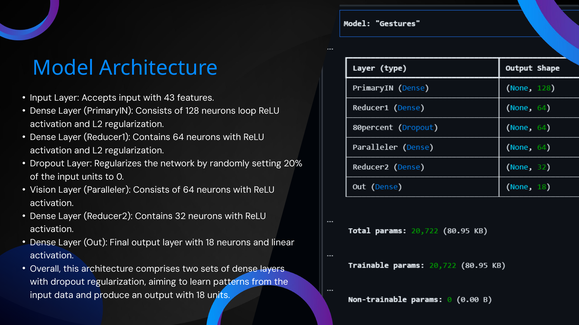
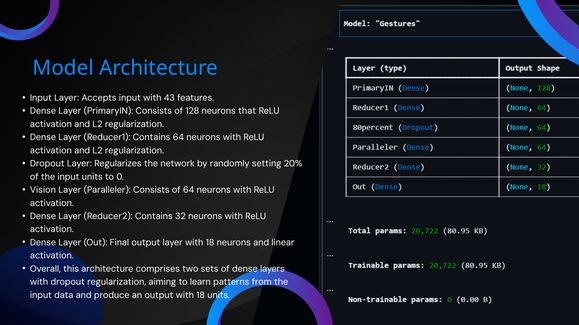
loop: loop -> that
